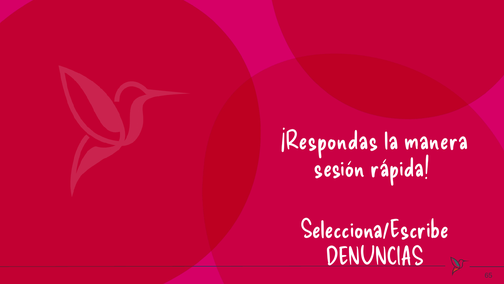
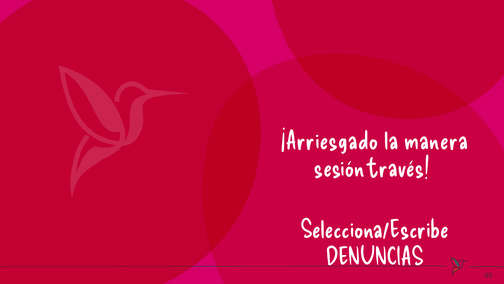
¡Respondas: ¡Respondas -> ¡Arriesgado
rápida: rápida -> través
